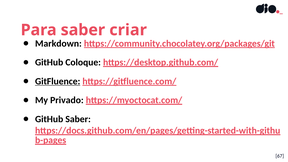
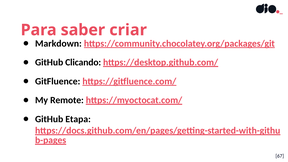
Coloque: Coloque -> Clicando
GitFluence underline: present -> none
Privado: Privado -> Remote
GitHub Saber: Saber -> Etapa
